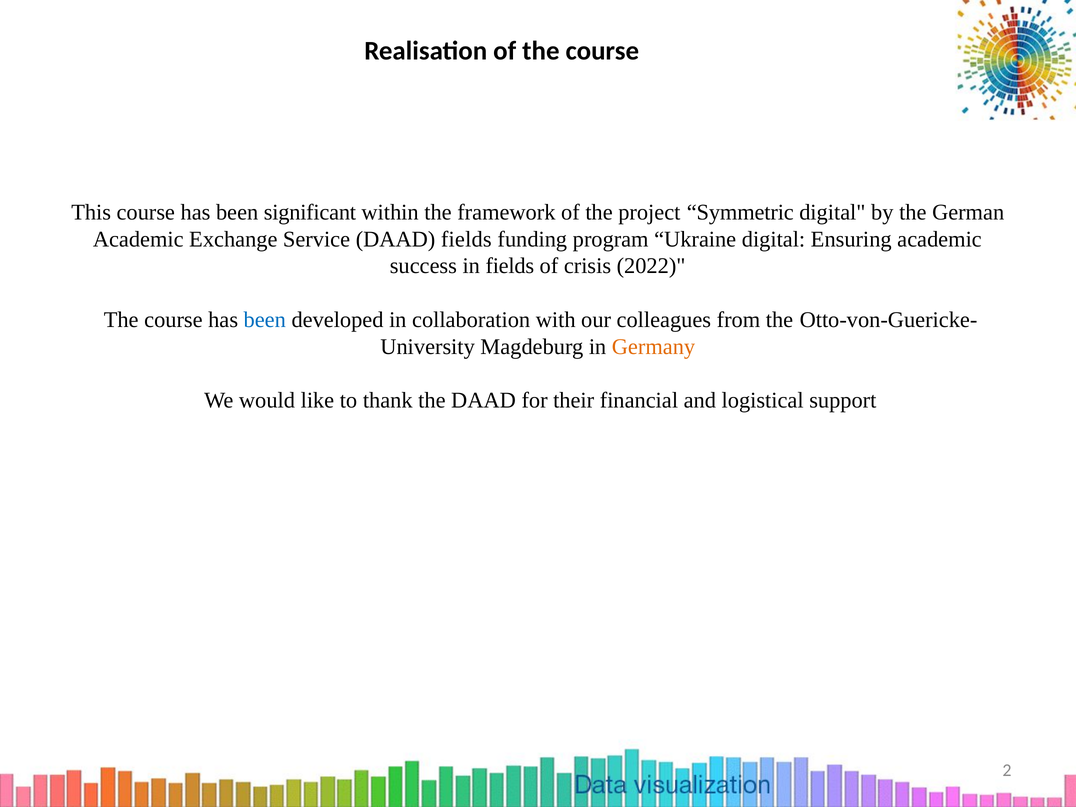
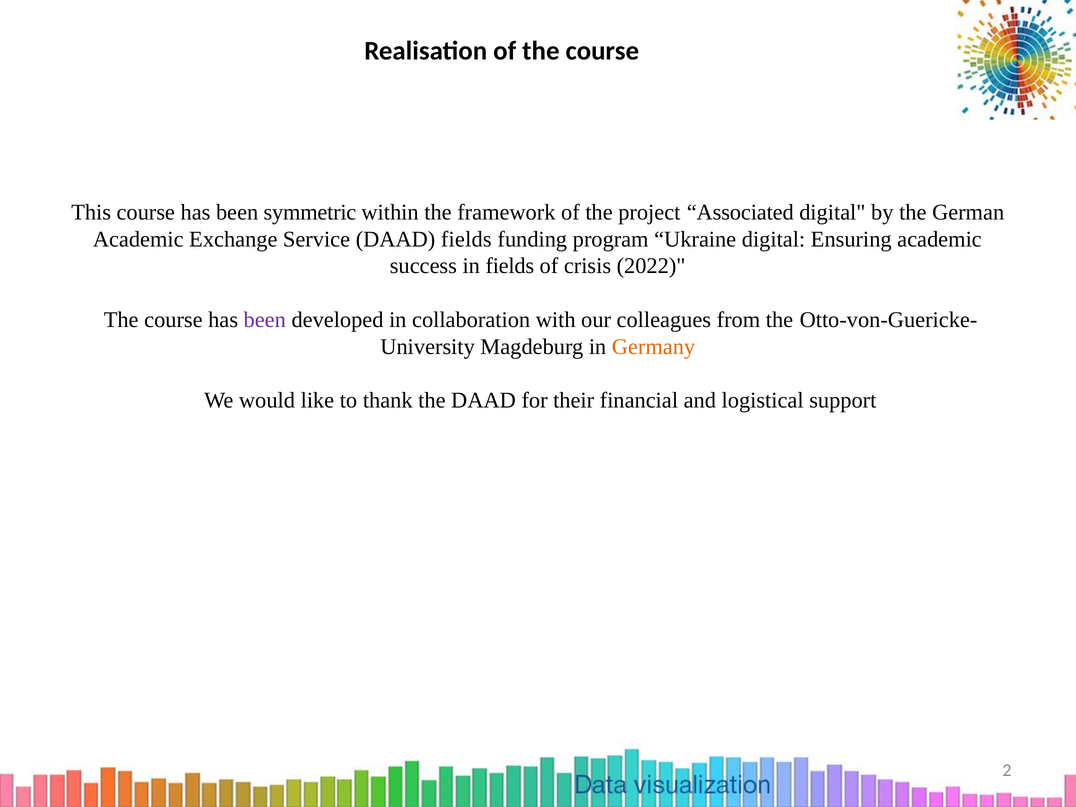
significant: significant -> symmetric
Symmetric: Symmetric -> Associated
been at (265, 320) colour: blue -> purple
